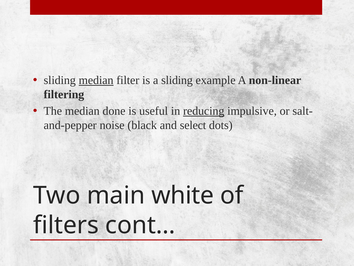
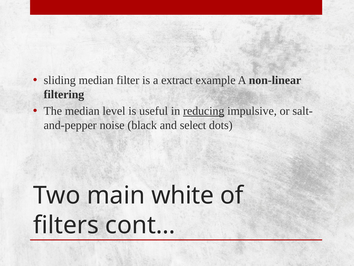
median at (96, 80) underline: present -> none
a sliding: sliding -> extract
done: done -> level
